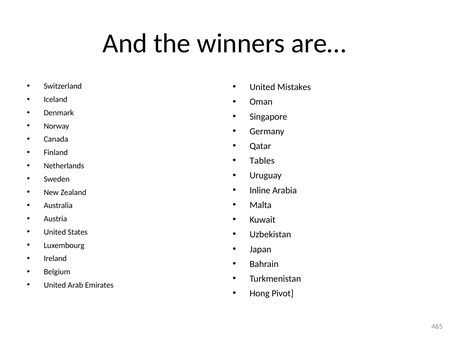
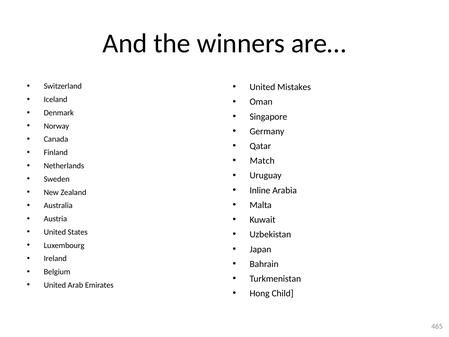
Tables: Tables -> Match
Pivot: Pivot -> Child
